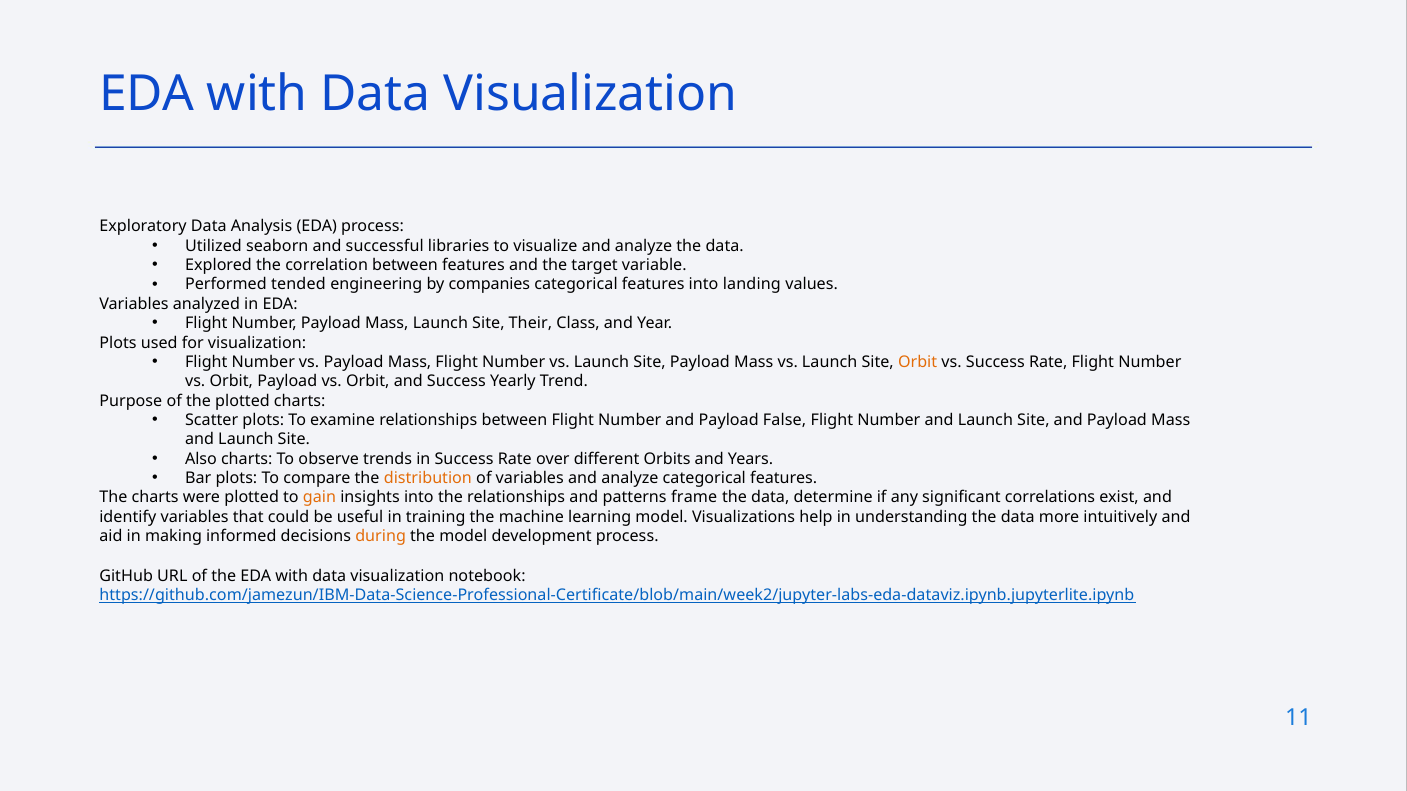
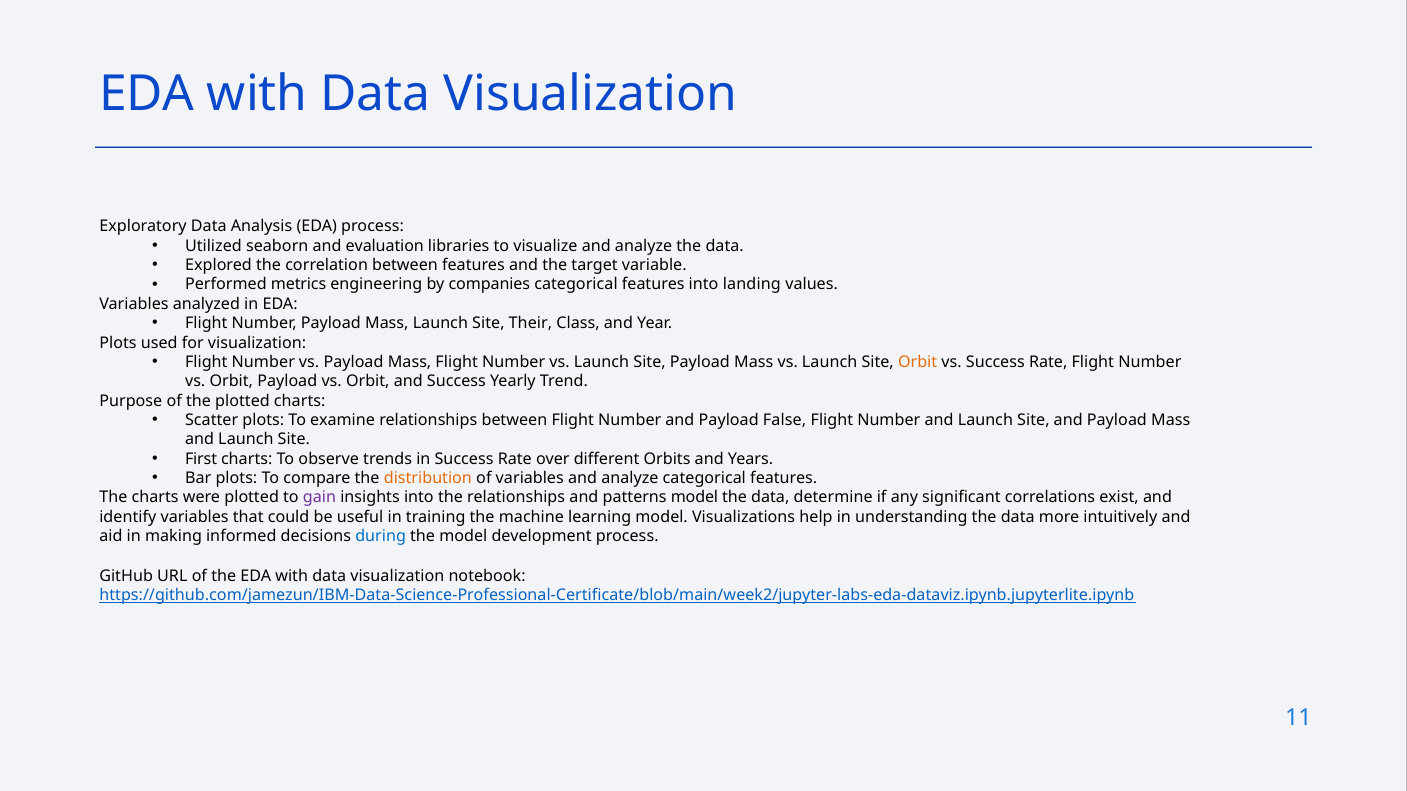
successful: successful -> evaluation
tended: tended -> metrics
Also: Also -> First
gain colour: orange -> purple
patterns frame: frame -> model
during colour: orange -> blue
